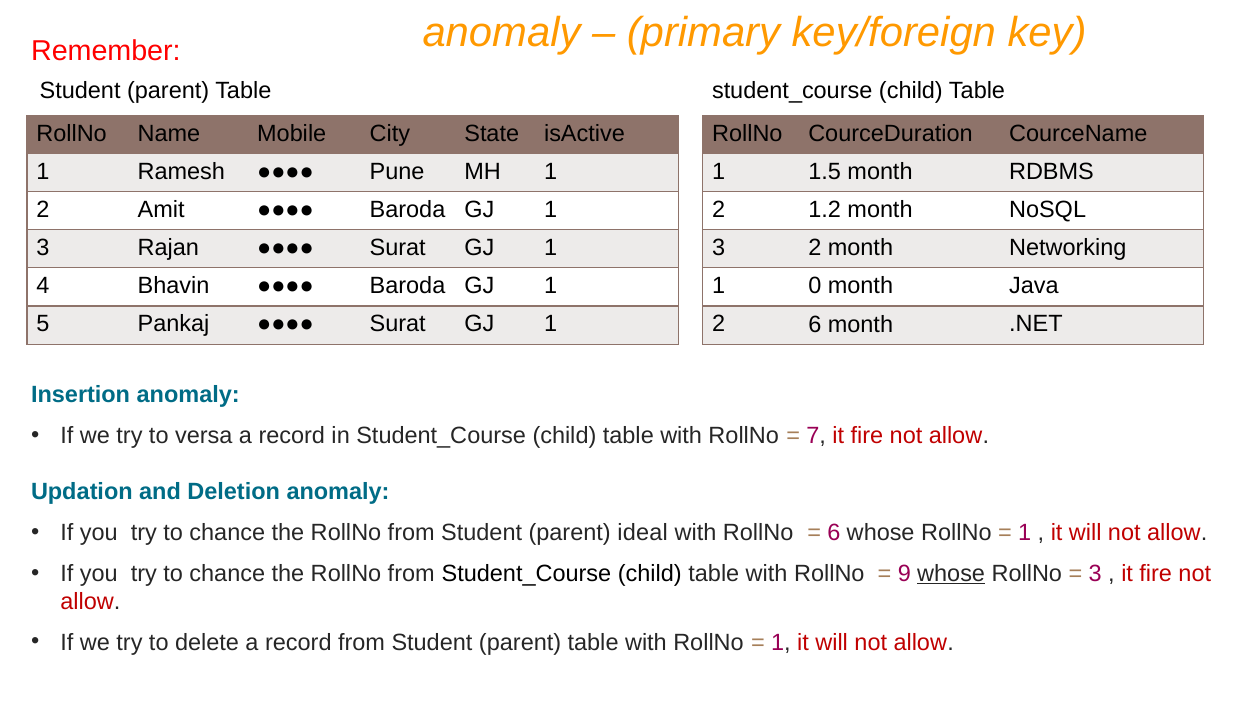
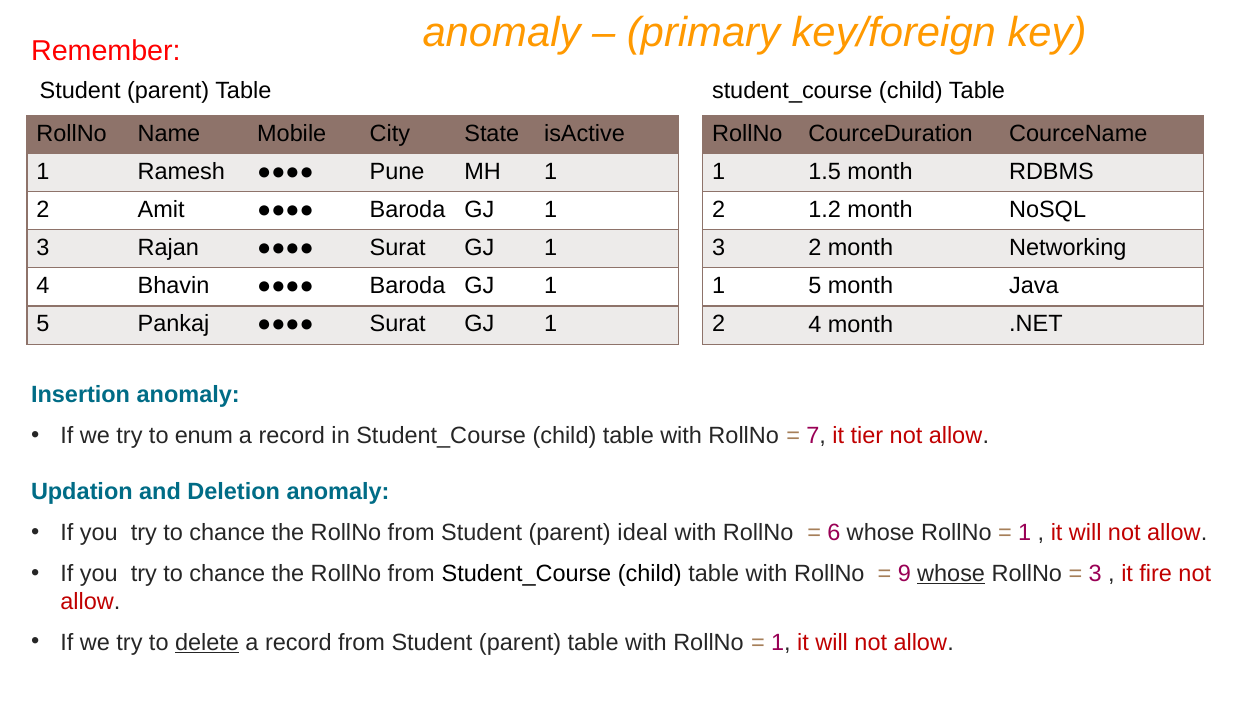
0 at (815, 286): 0 -> 5
2 6: 6 -> 4
versa: versa -> enum
7 it fire: fire -> tier
delete underline: none -> present
